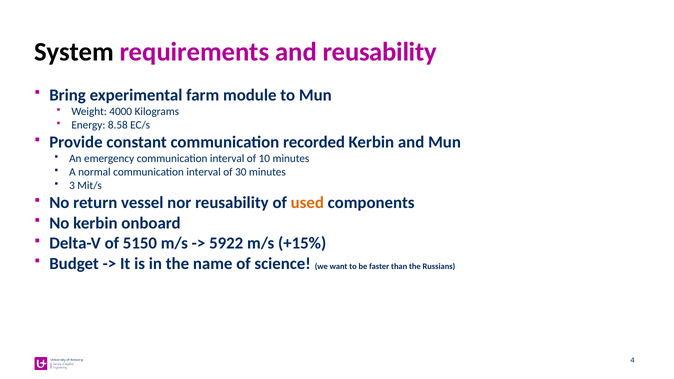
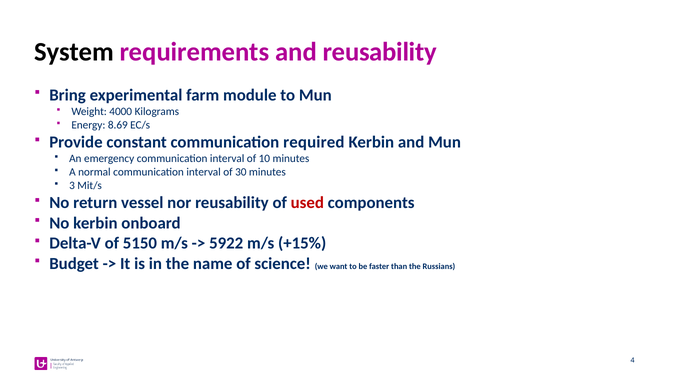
8.58: 8.58 -> 8.69
recorded: recorded -> required
used colour: orange -> red
